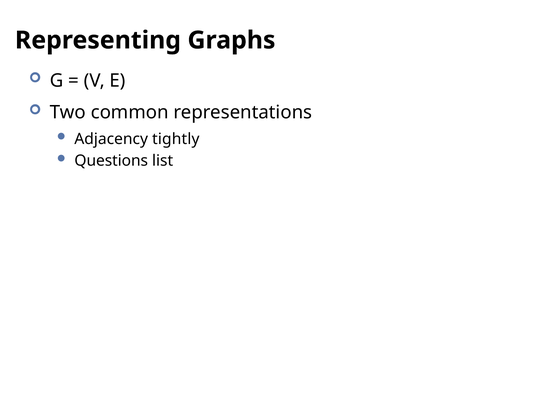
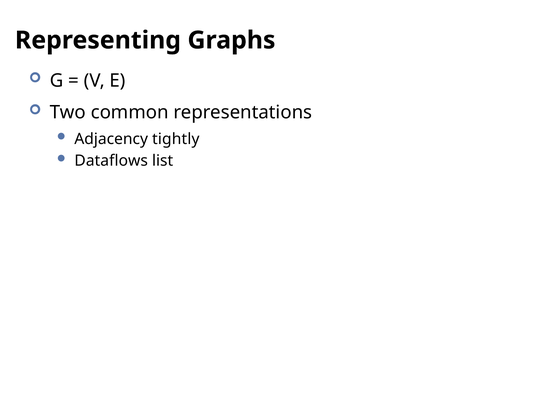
Questions: Questions -> Dataflows
